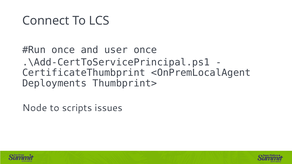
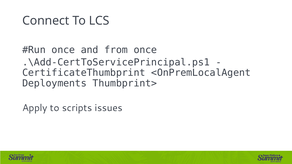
user: user -> from
Node: Node -> Apply
